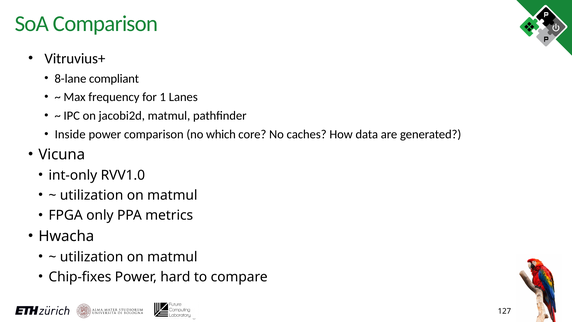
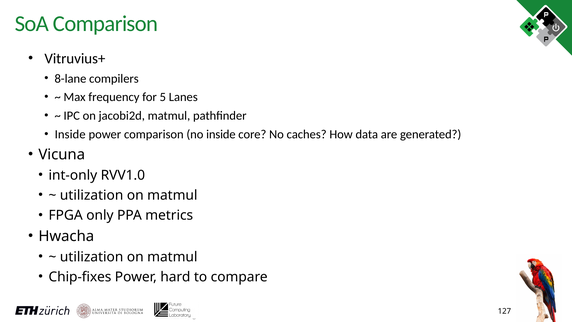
compliant: compliant -> compilers
1: 1 -> 5
no which: which -> inside
